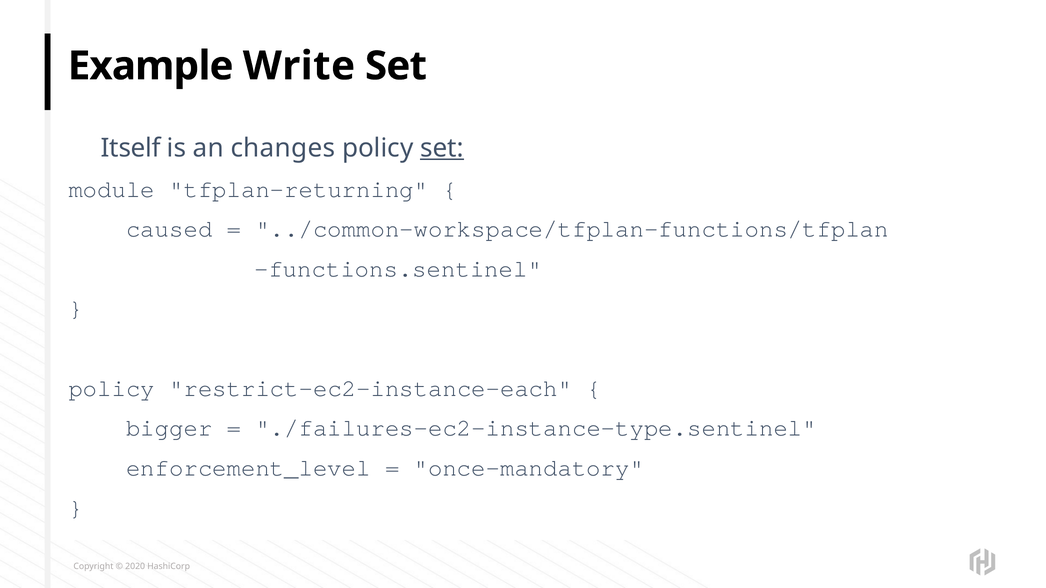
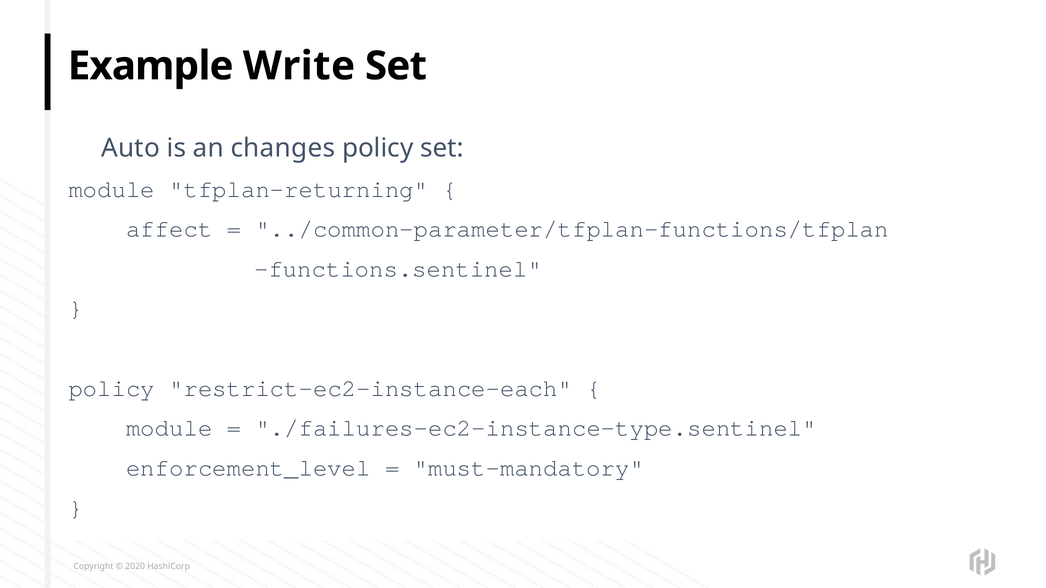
Itself: Itself -> Auto
set at (442, 148) underline: present -> none
caused: caused -> affect
../common-workspace/tfplan-functions/tfplan: ../common-workspace/tfplan-functions/tfplan -> ../common-parameter/tfplan-functions/tfplan
bigger at (169, 428): bigger -> module
once-mandatory: once-mandatory -> must-mandatory
